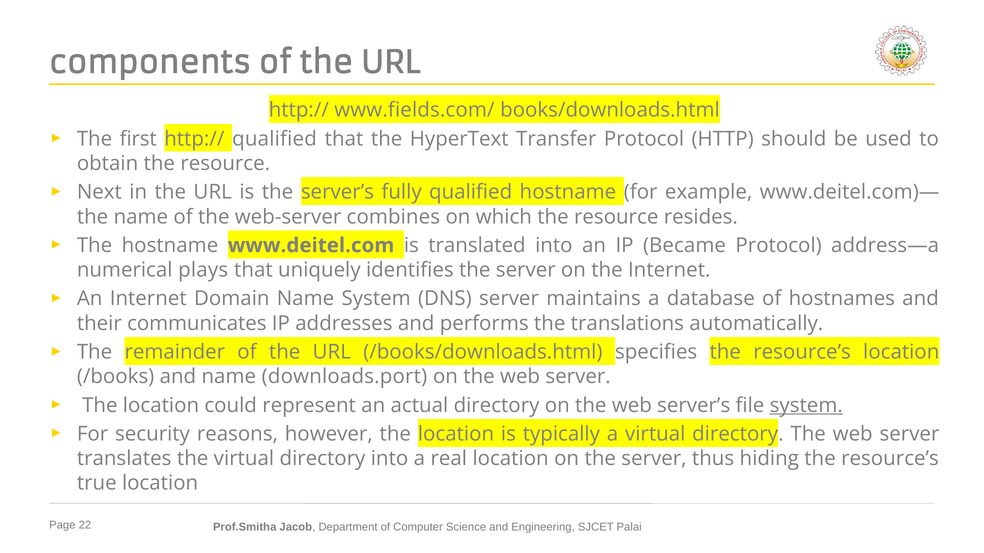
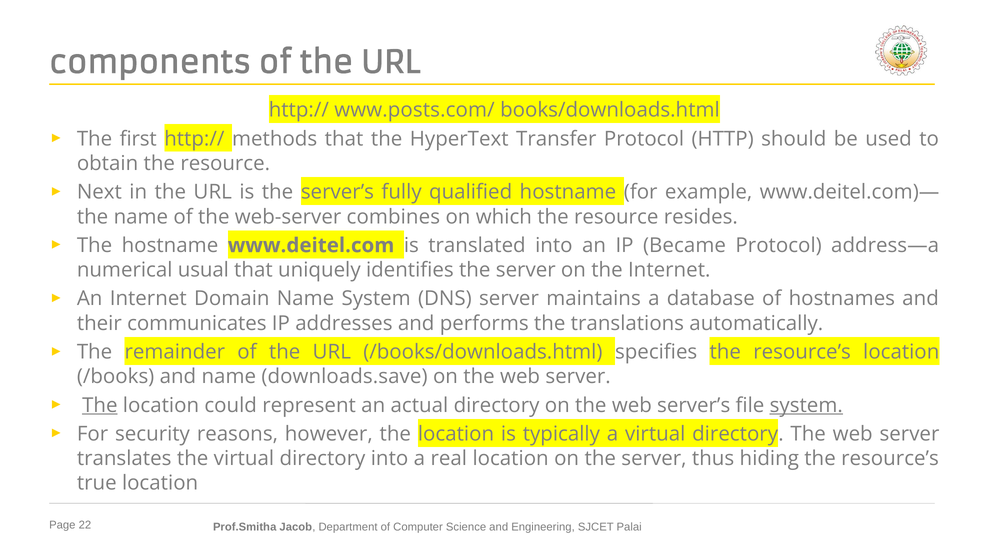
www.fields.com/: www.fields.com/ -> www.posts.com/
http:// qualified: qualified -> methods
plays: plays -> usual
downloads.port: downloads.port -> downloads.save
The at (100, 406) underline: none -> present
